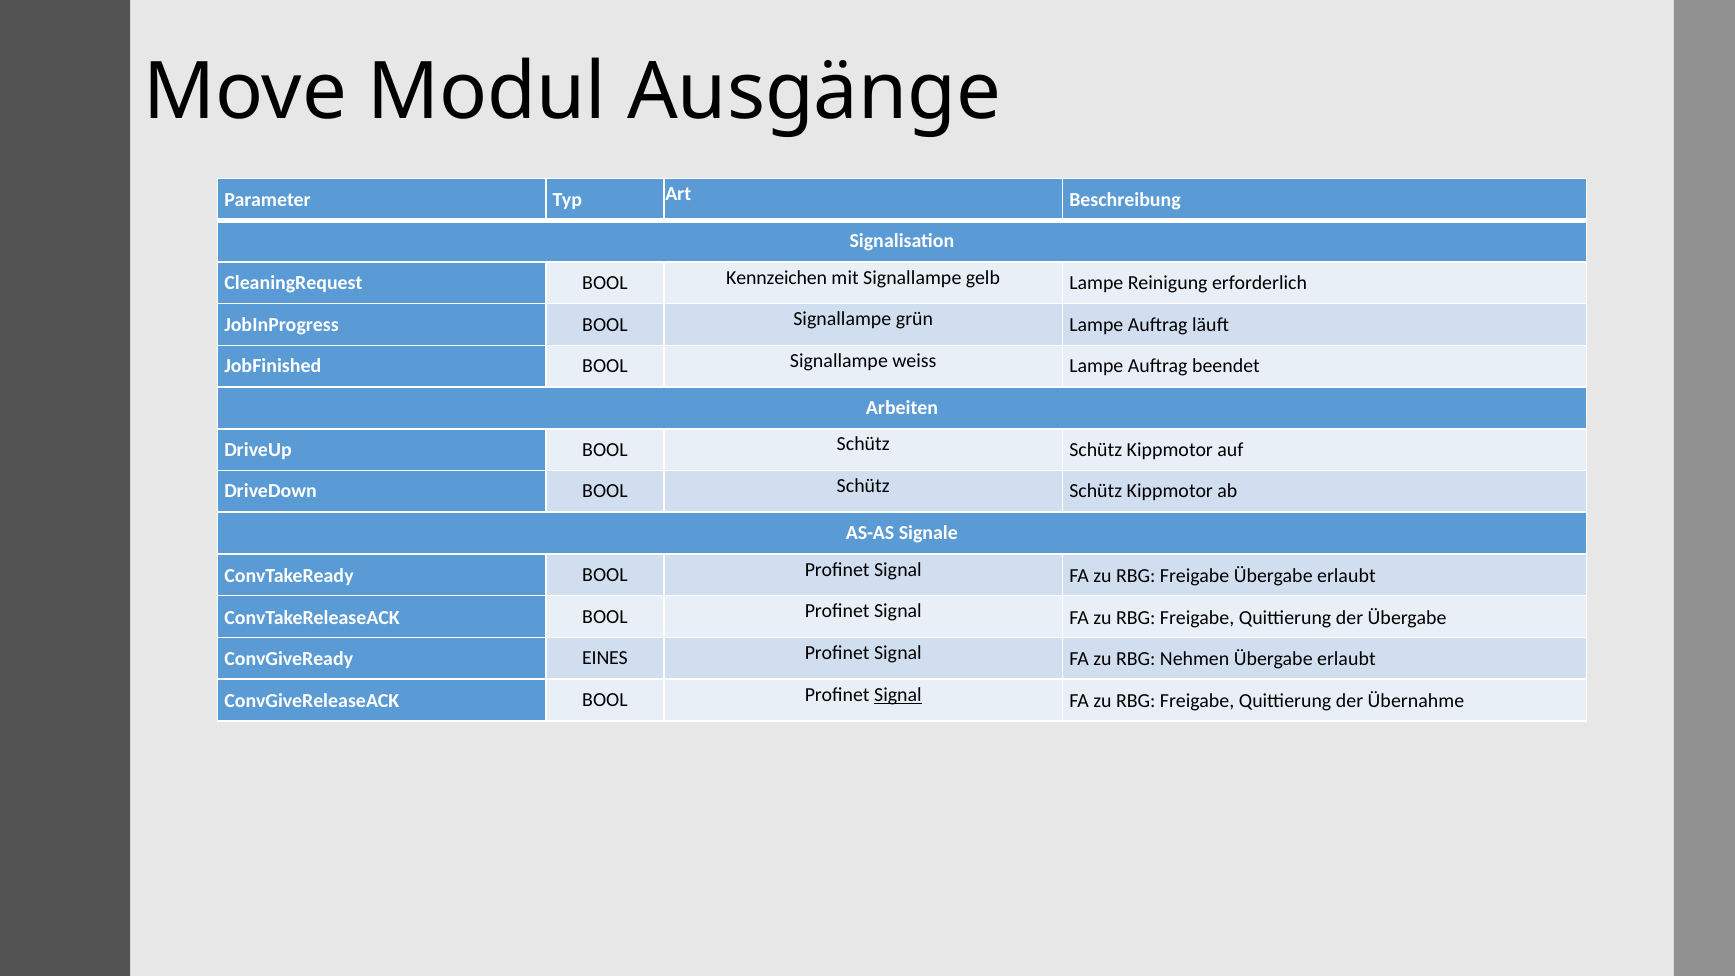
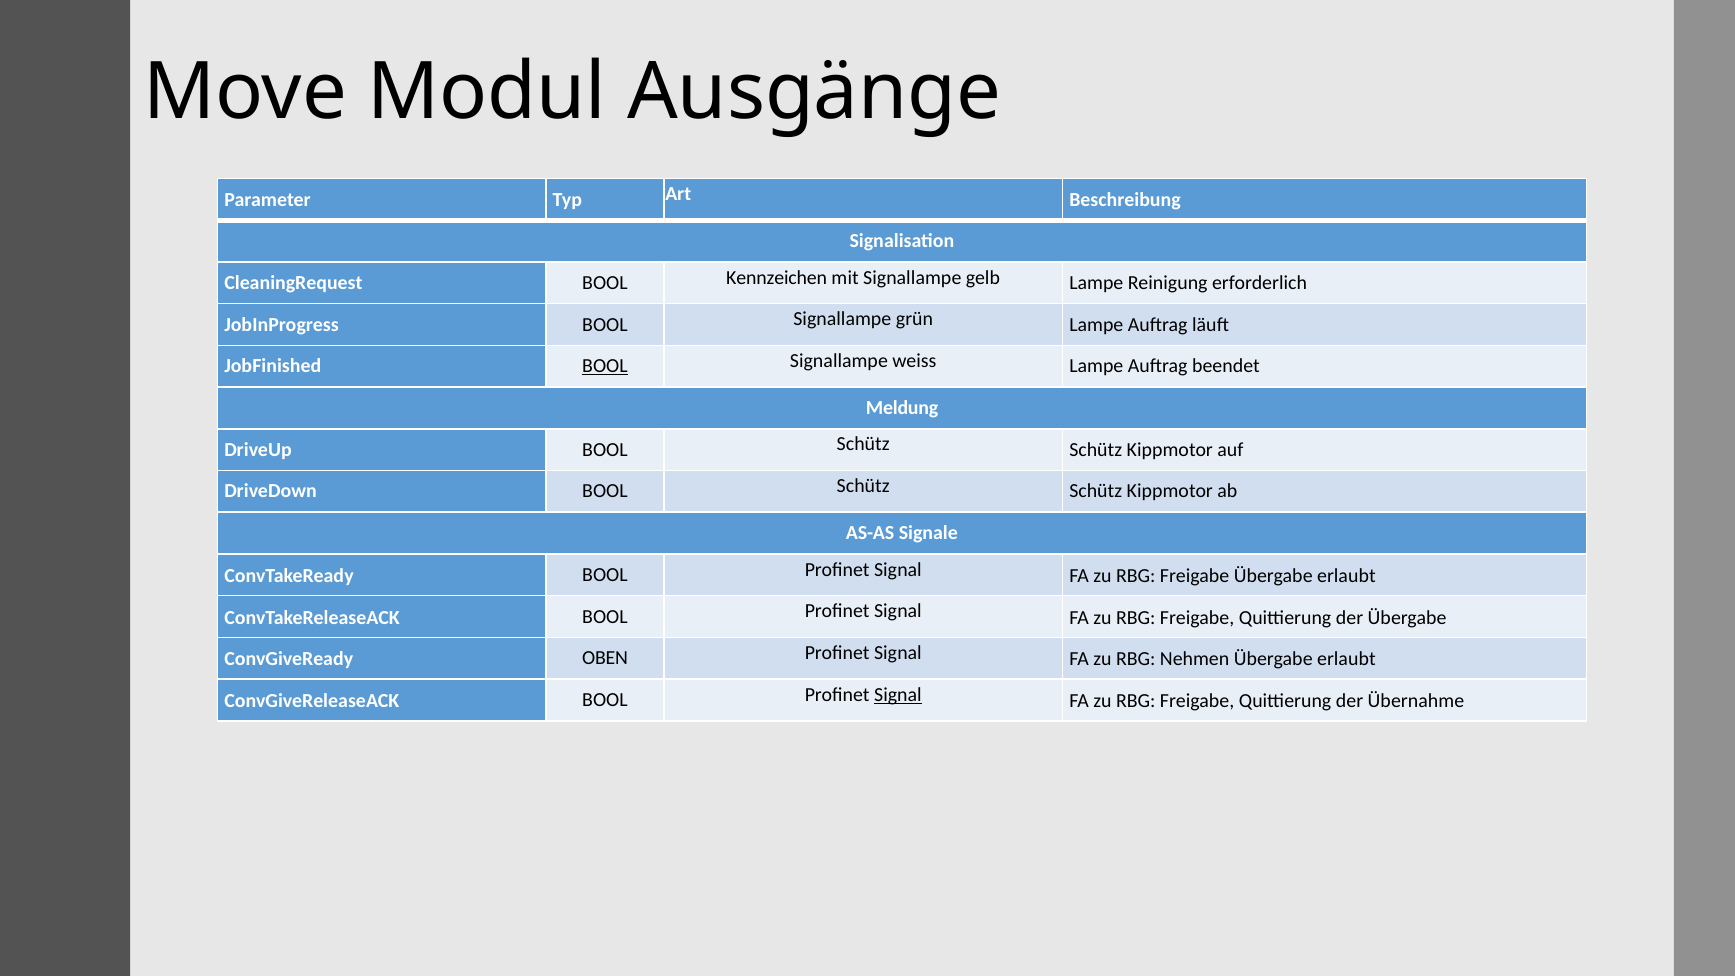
BOOL at (605, 366) underline: none -> present
Arbeiten: Arbeiten -> Meldung
EINES: EINES -> OBEN
